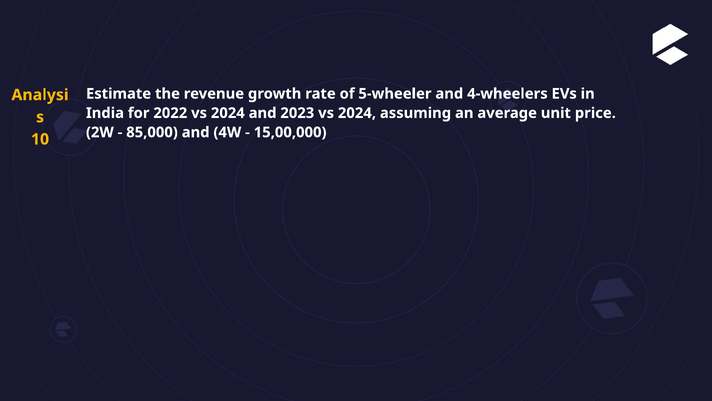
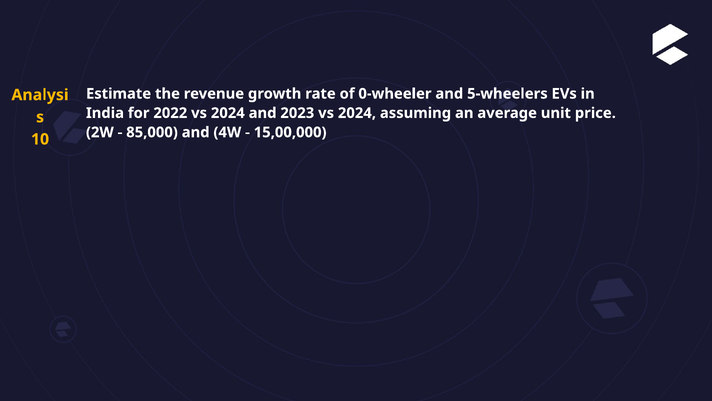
5-wheeler: 5-wheeler -> 0-wheeler
4-wheelers: 4-wheelers -> 5-wheelers
